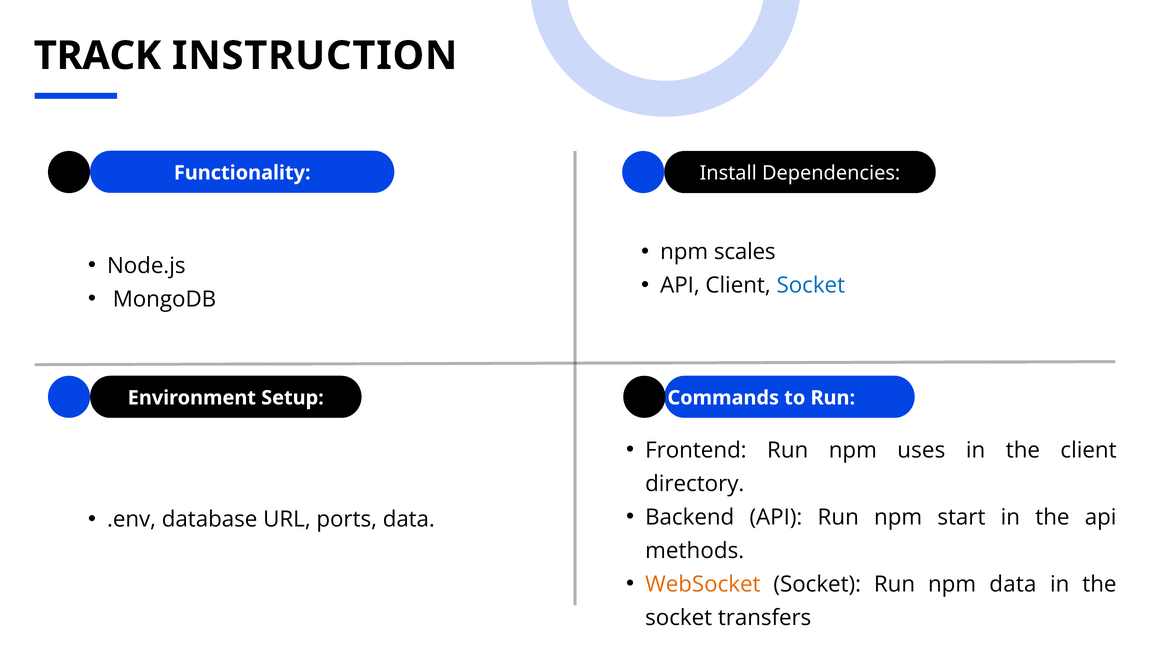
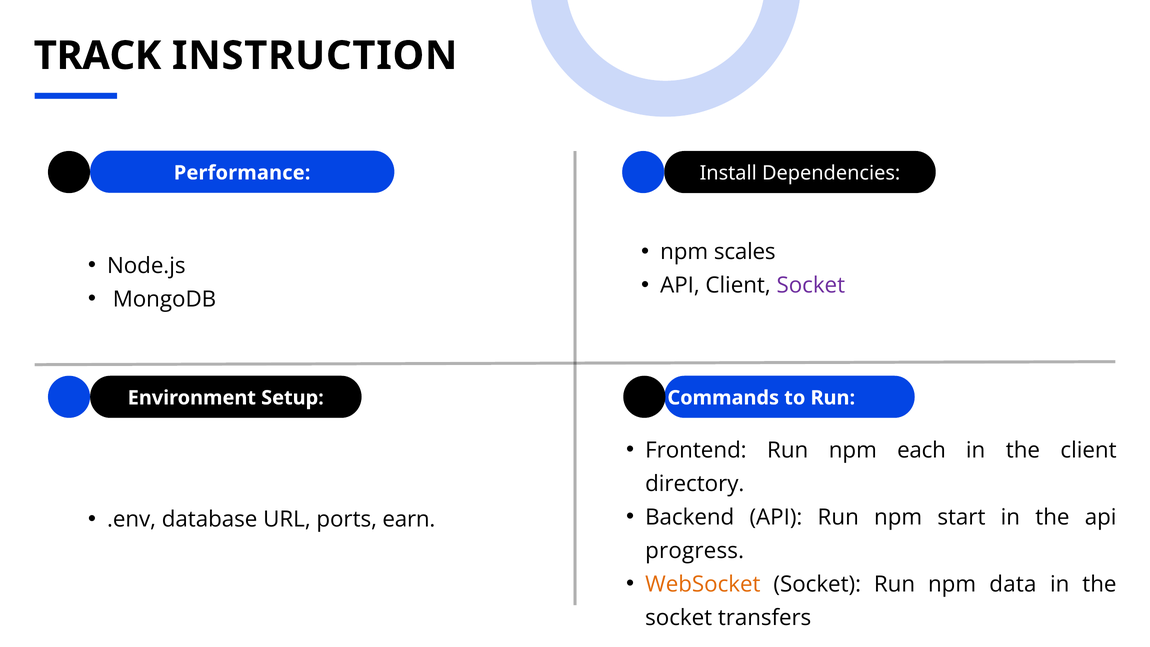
Functionality: Functionality -> Performance
Socket at (811, 285) colour: blue -> purple
uses: uses -> each
ports data: data -> earn
methods: methods -> progress
